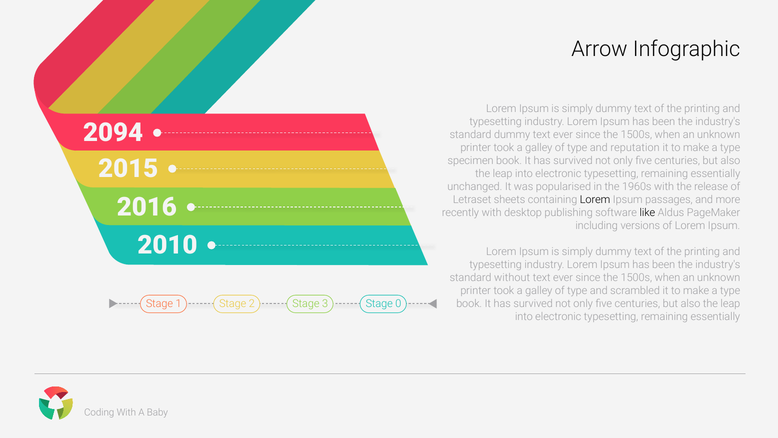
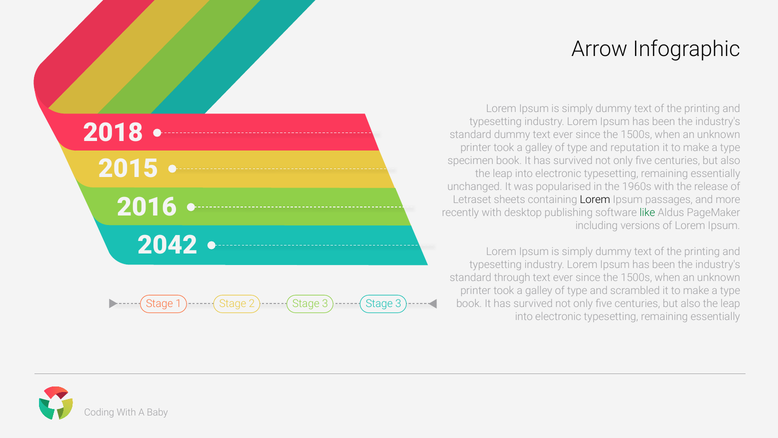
2094: 2094 -> 2018
like colour: black -> green
2010: 2010 -> 2042
without: without -> through
1 Stage 0: 0 -> 3
